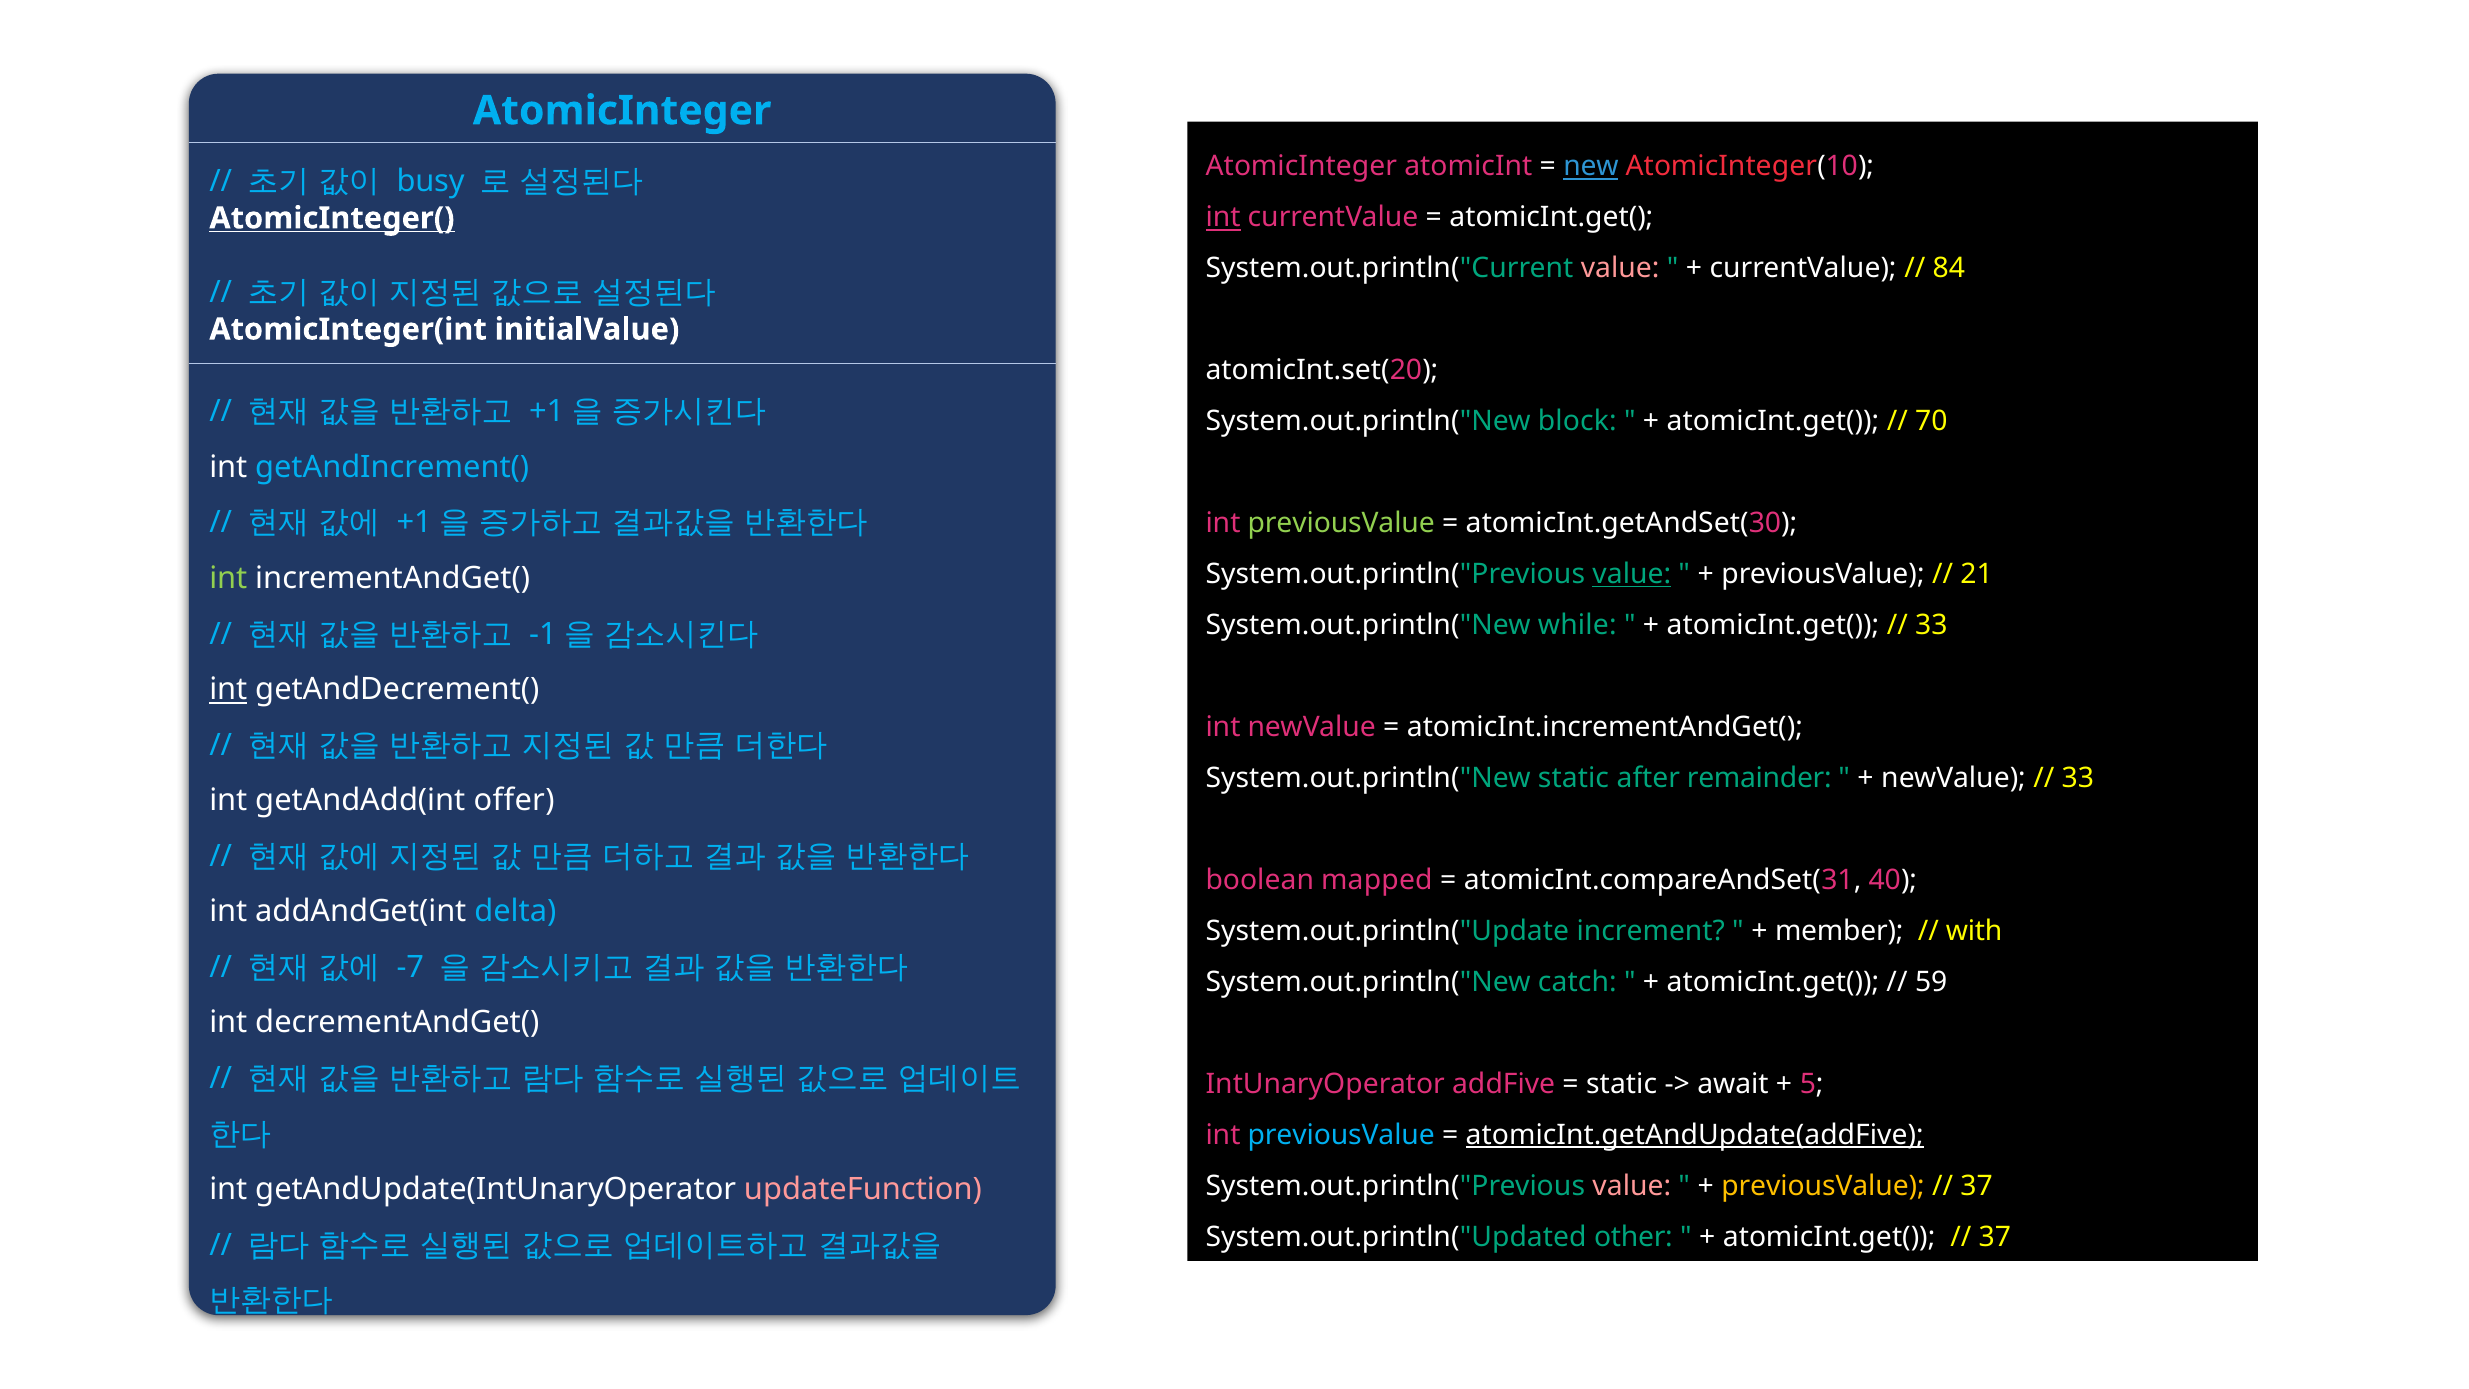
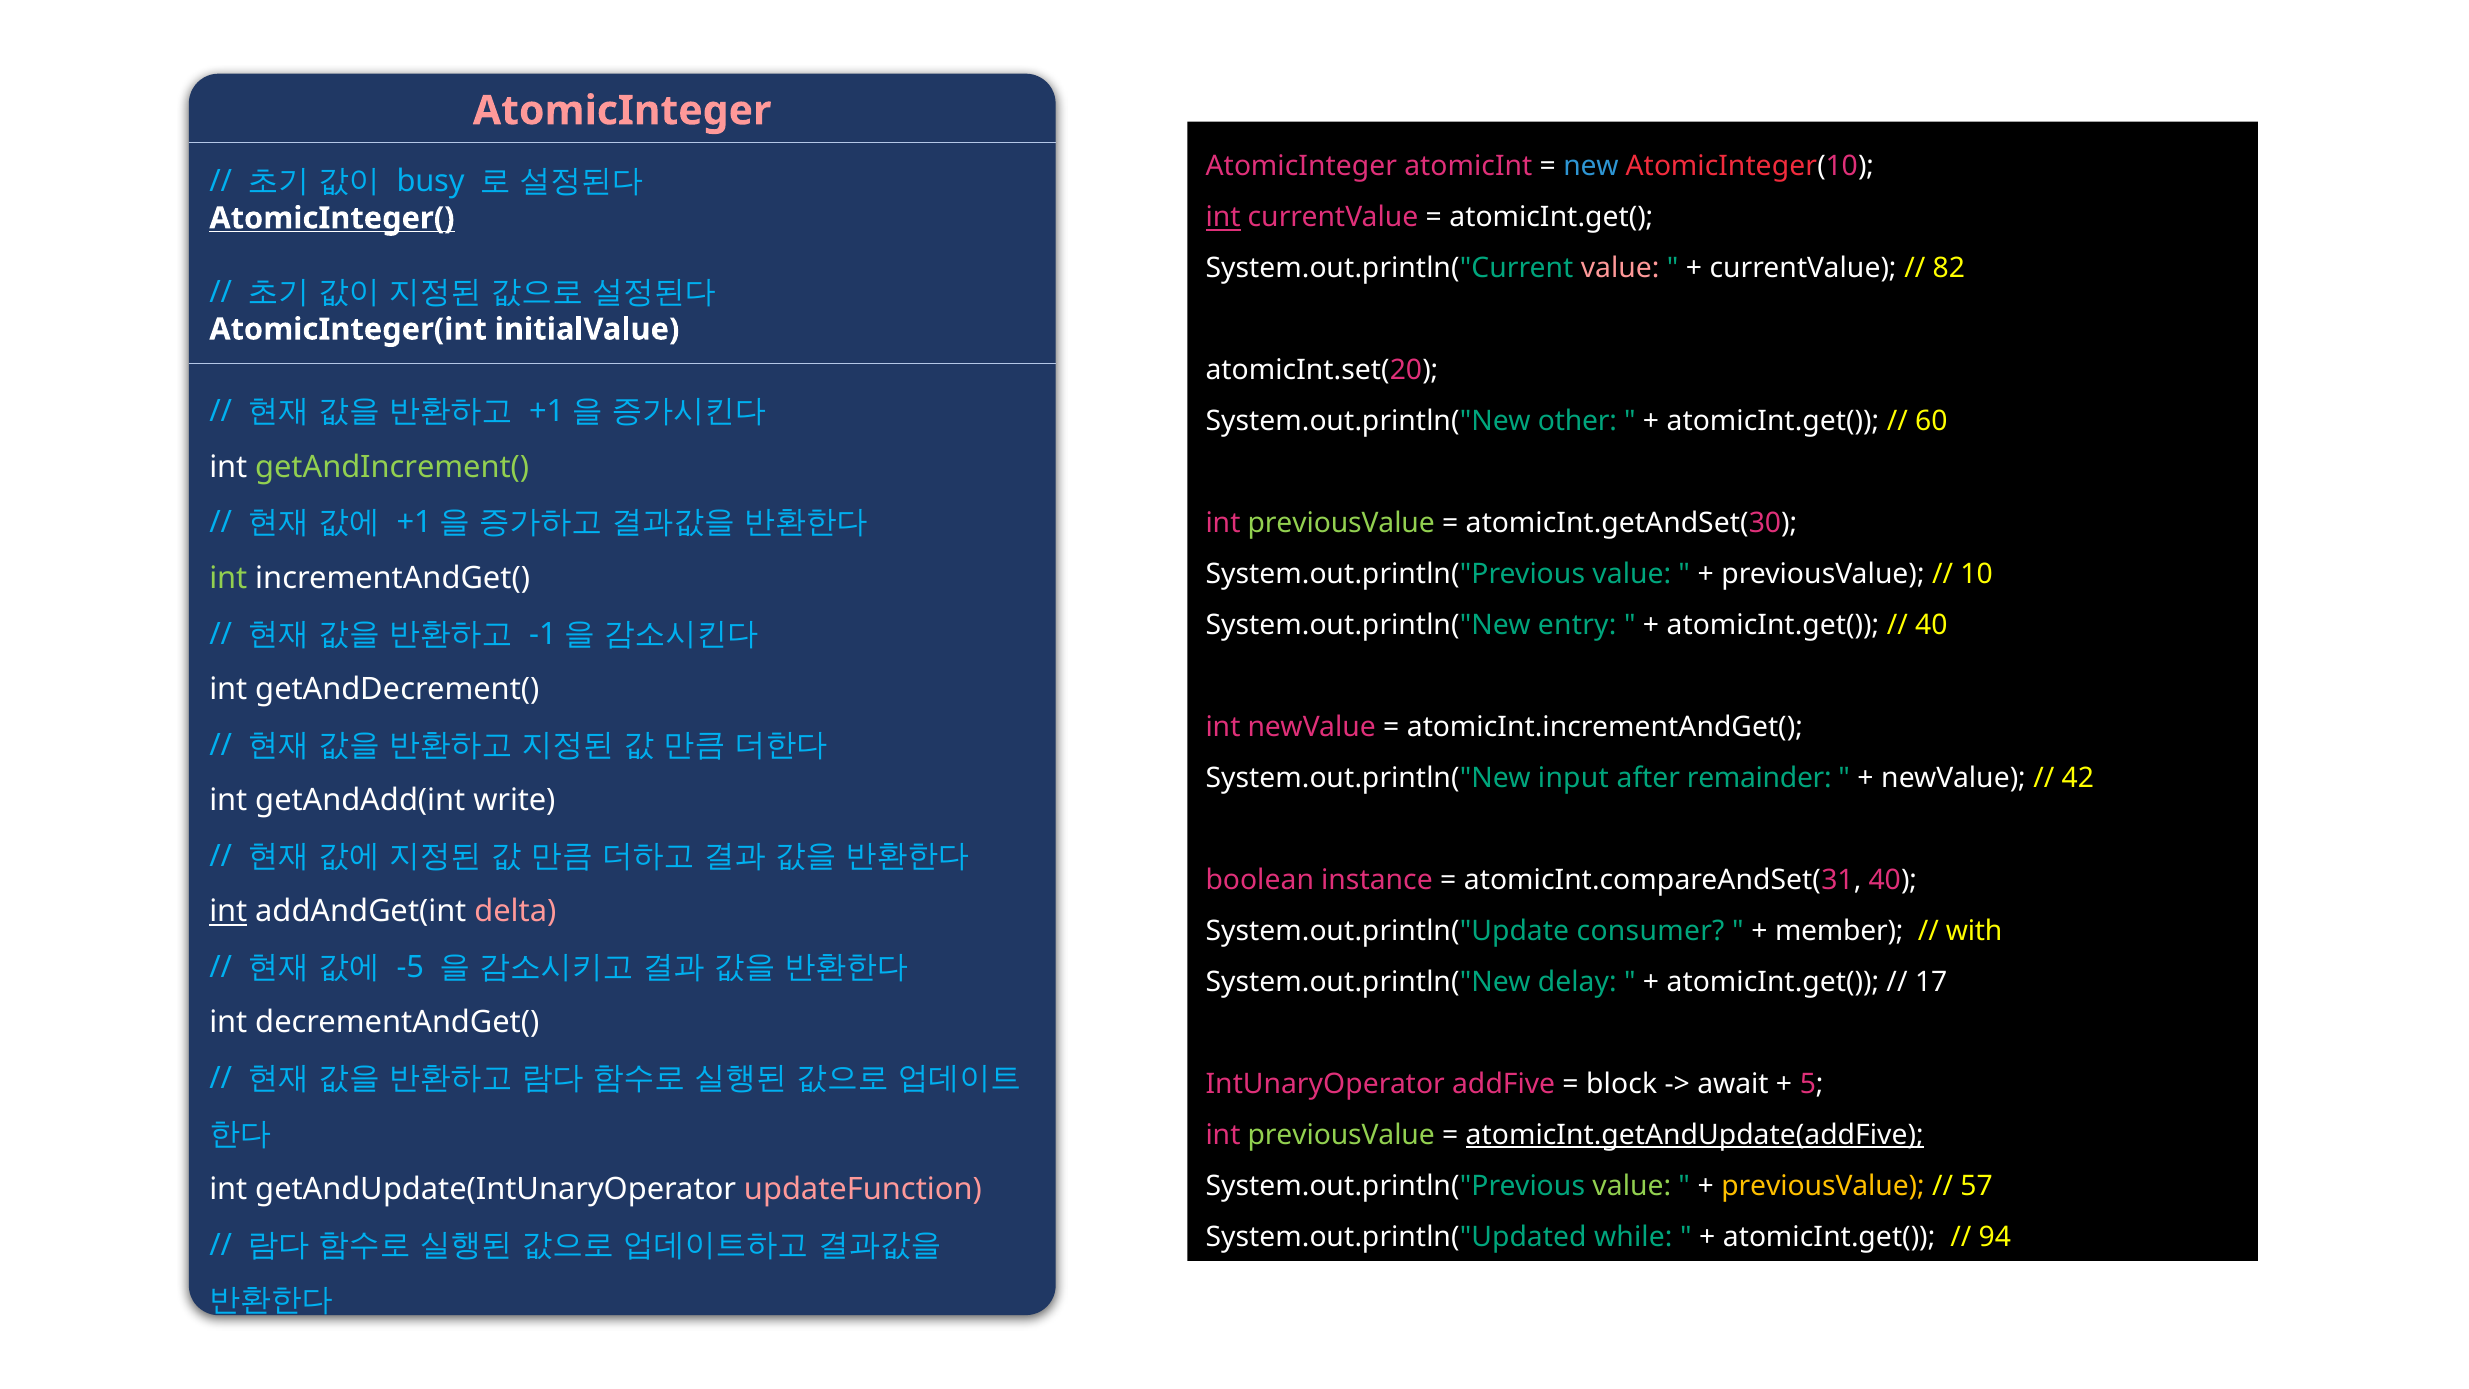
AtomicInteger at (622, 111) colour: light blue -> pink
new underline: present -> none
84: 84 -> 82
block: block -> other
70: 70 -> 60
getAndIncrement( colour: light blue -> light green
value at (1632, 574) underline: present -> none
21: 21 -> 10
while: while -> entry
33 at (1931, 625): 33 -> 40
int at (228, 689) underline: present -> none
System.out.println("New static: static -> input
33 at (2078, 778): 33 -> 42
offer: offer -> write
mapped: mapped -> instance
int at (228, 912) underline: none -> present
delta colour: light blue -> pink
increment: increment -> consumer
-7: -7 -> -5
catch: catch -> delay
59: 59 -> 17
static at (1622, 1084): static -> block
previousValue at (1341, 1135) colour: light blue -> light green
value at (1632, 1186) colour: pink -> light green
37 at (1977, 1186): 37 -> 57
other: other -> while
37 at (1995, 1237): 37 -> 94
